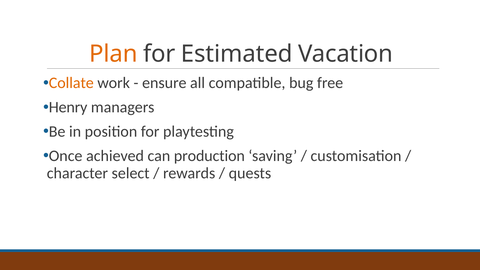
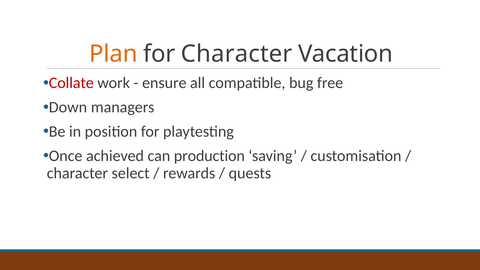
for Estimated: Estimated -> Character
Collate colour: orange -> red
Henry: Henry -> Down
